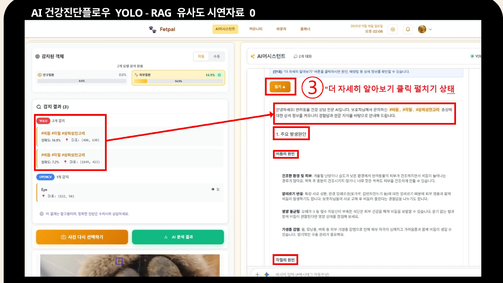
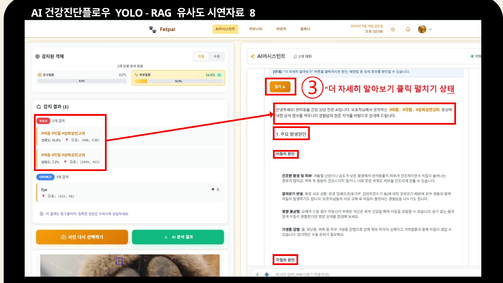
0: 0 -> 8
